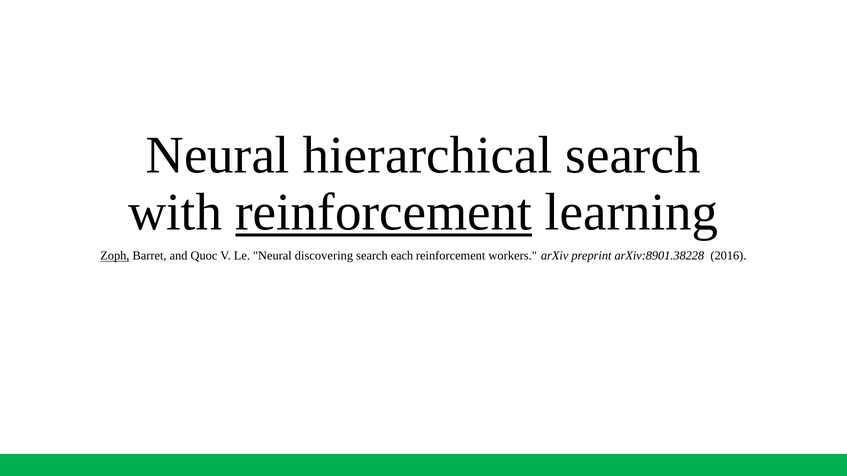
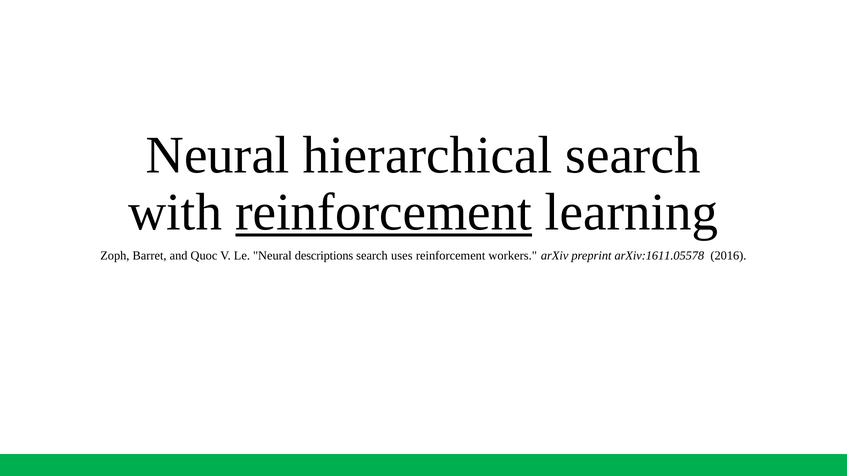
Zoph underline: present -> none
discovering: discovering -> descriptions
each: each -> uses
arXiv:8901.38228: arXiv:8901.38228 -> arXiv:1611.05578
